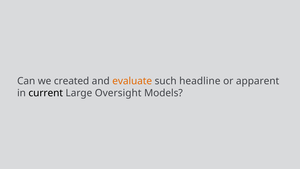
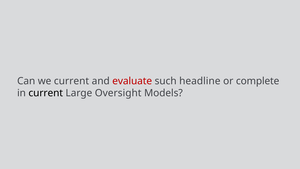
we created: created -> current
evaluate colour: orange -> red
apparent: apparent -> complete
